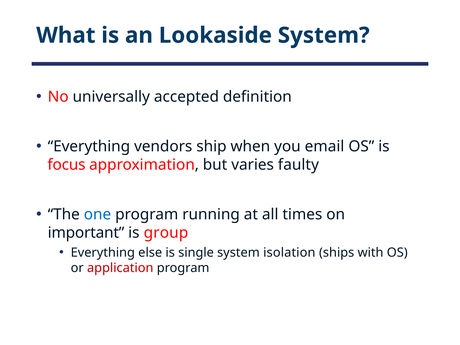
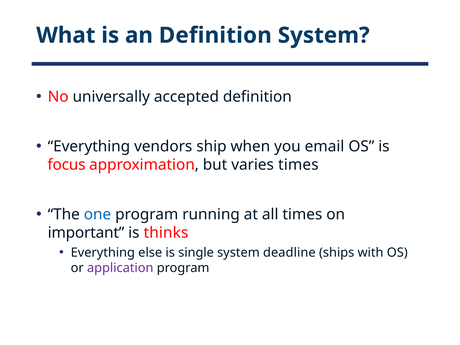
an Lookaside: Lookaside -> Definition
varies faulty: faulty -> times
group: group -> thinks
isolation: isolation -> deadline
application colour: red -> purple
